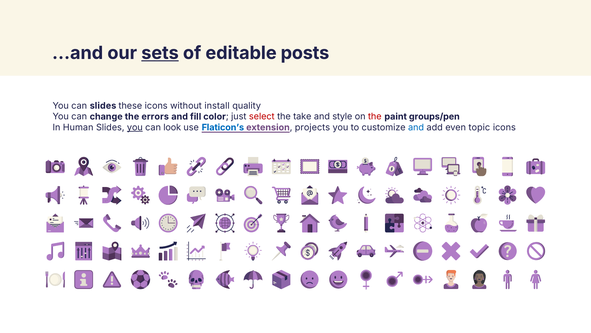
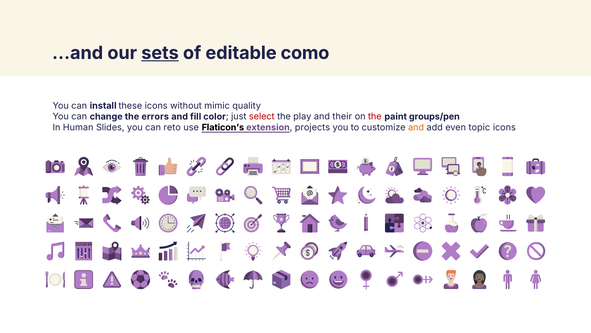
posts: posts -> como
can slides: slides -> install
install: install -> mimic
take: take -> play
style: style -> their
you at (135, 127) underline: present -> none
look: look -> reto
Flaticon’s colour: blue -> black
and at (416, 127) colour: blue -> orange
